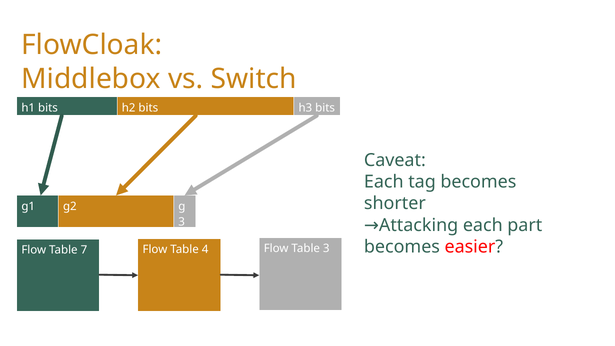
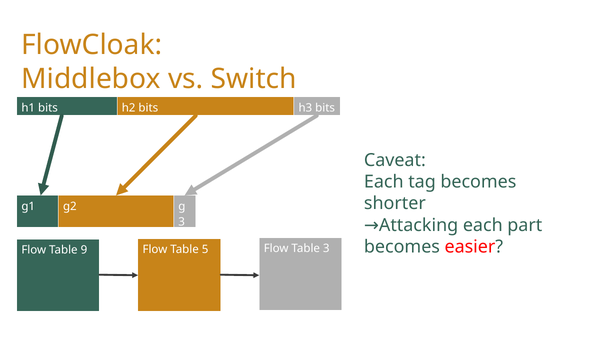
7: 7 -> 9
4: 4 -> 5
